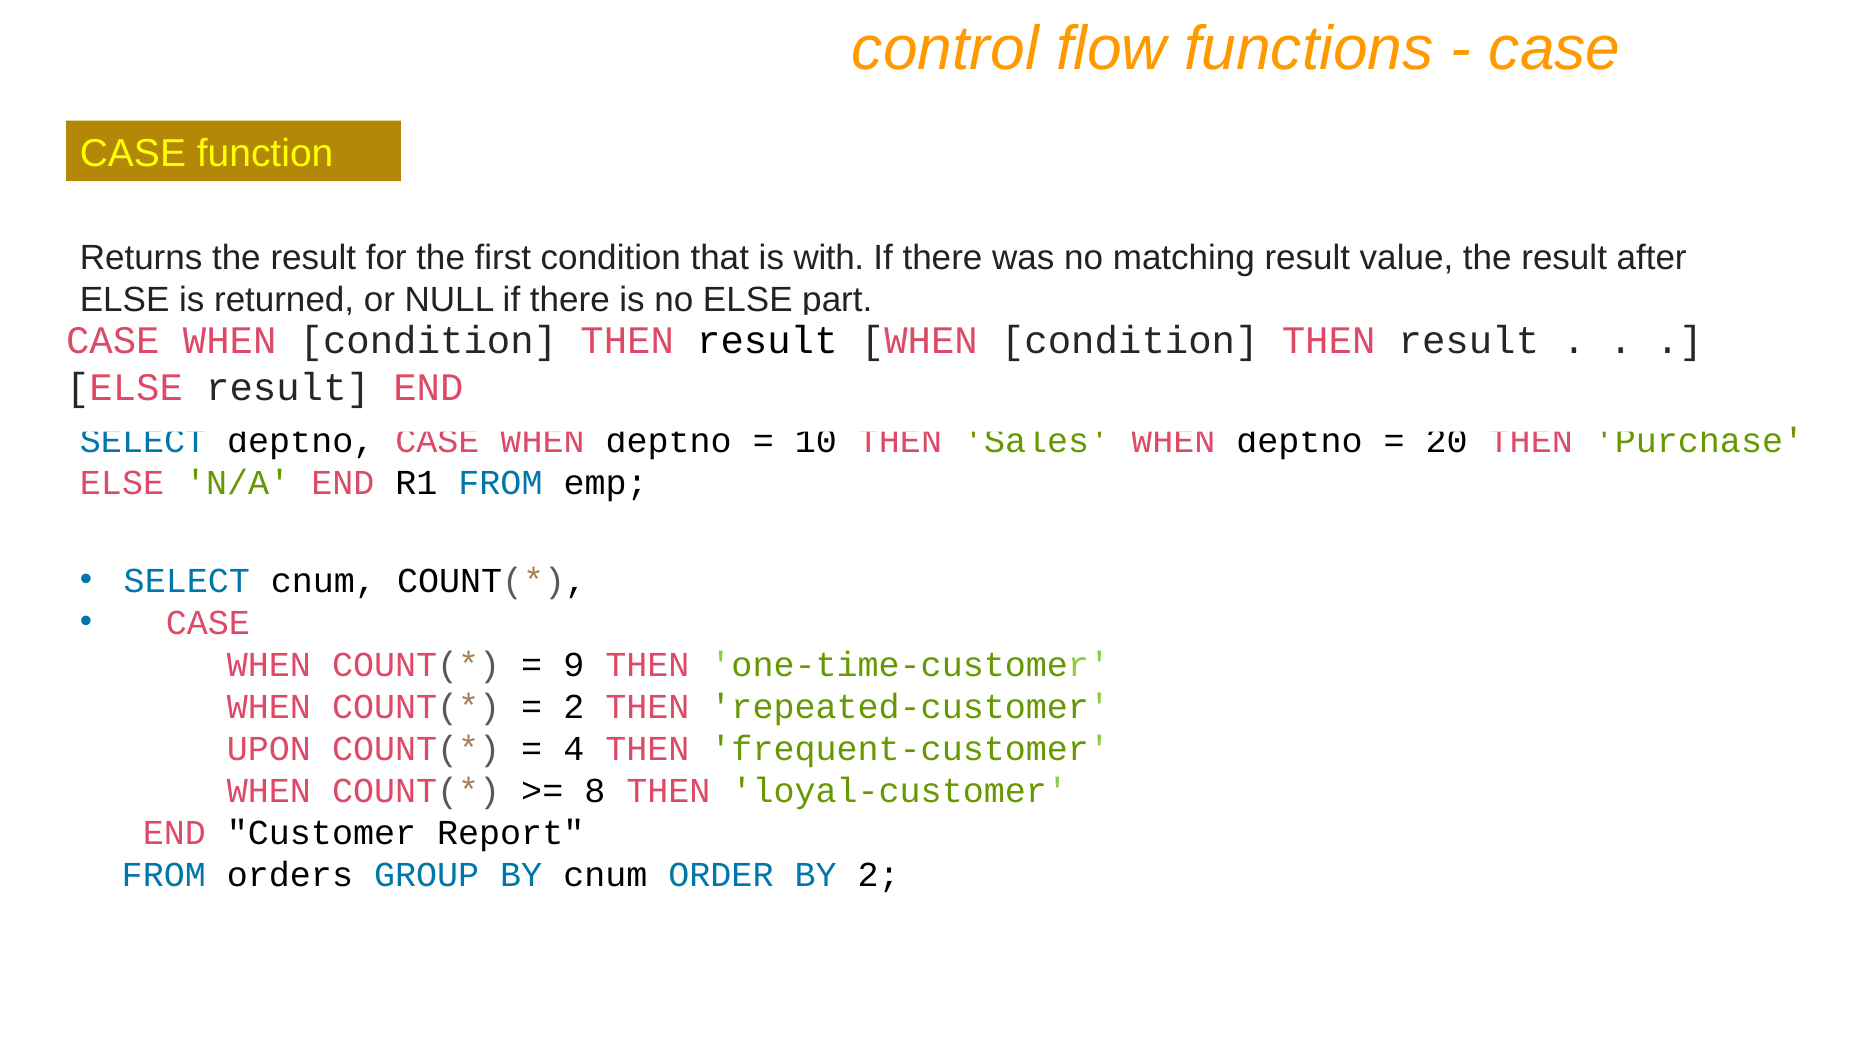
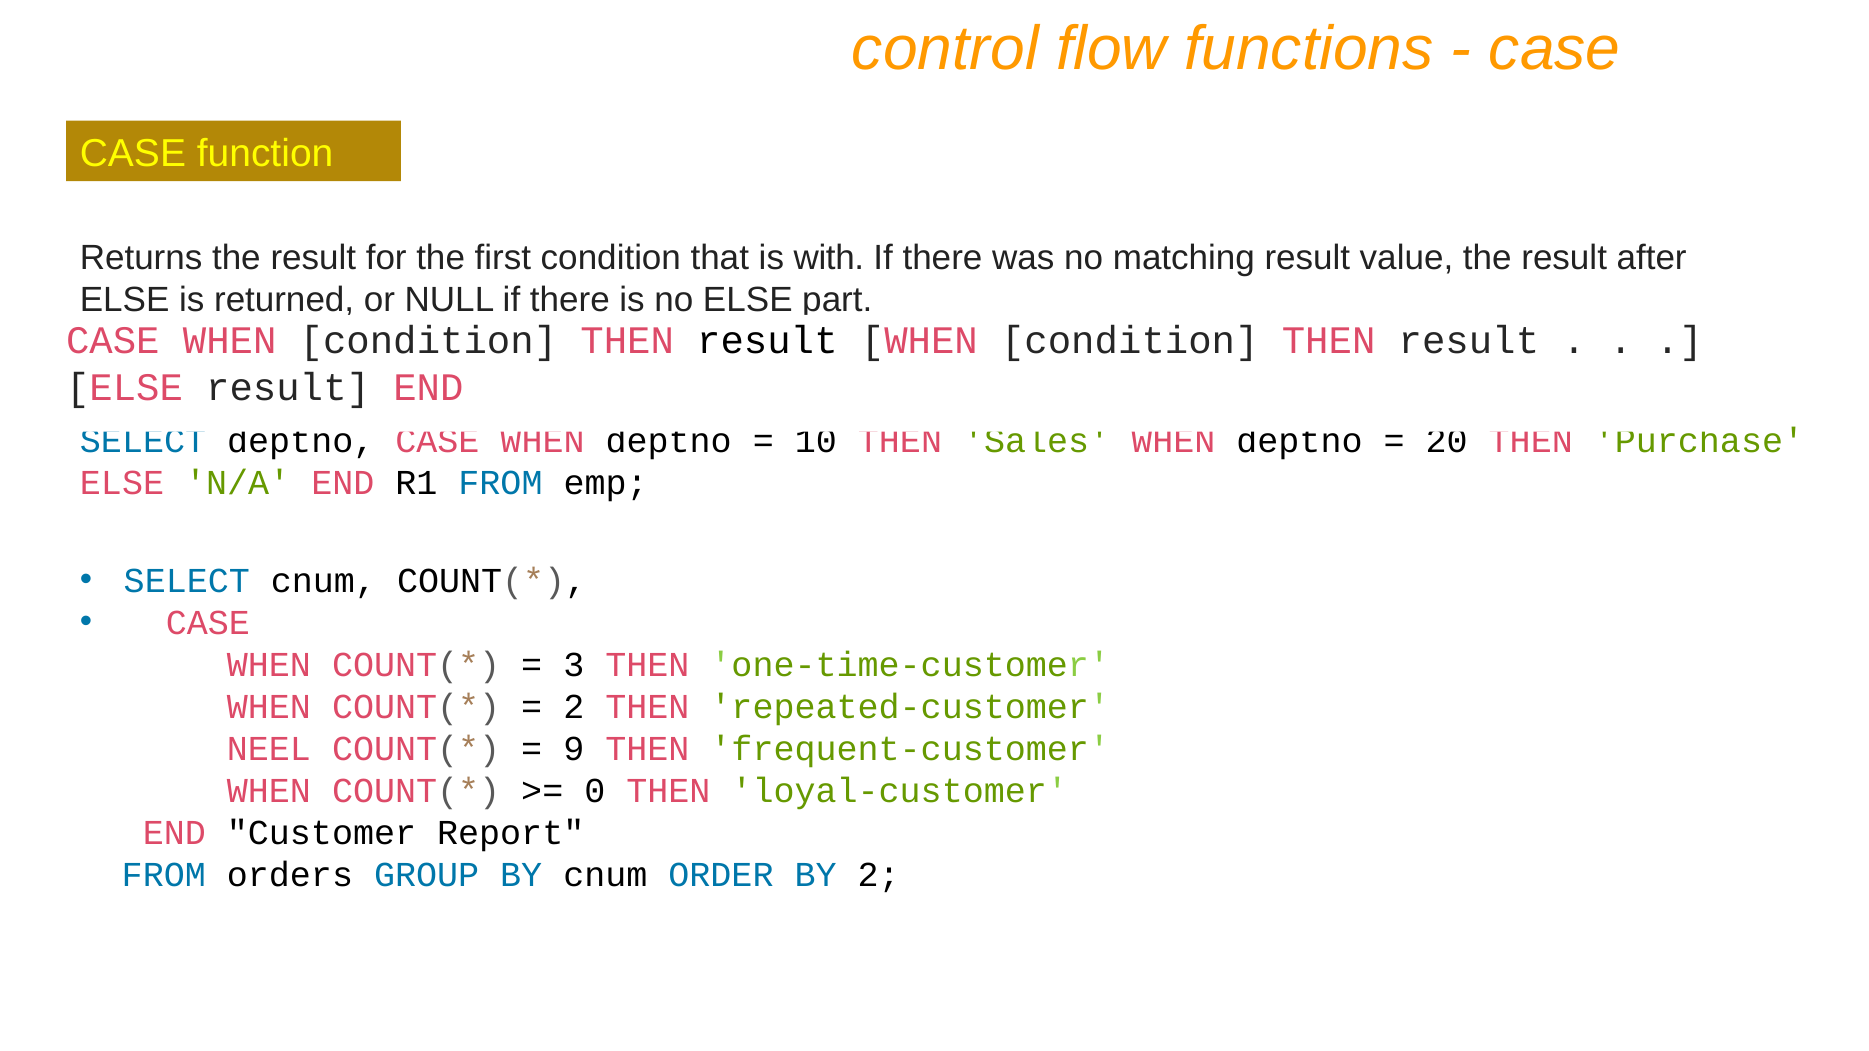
9: 9 -> 3
UPON: UPON -> NEEL
4: 4 -> 9
8: 8 -> 0
